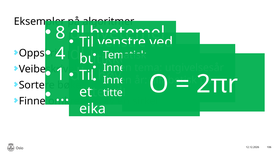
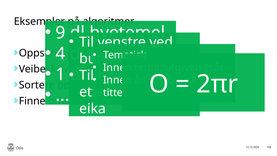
8: 8 -> 9
